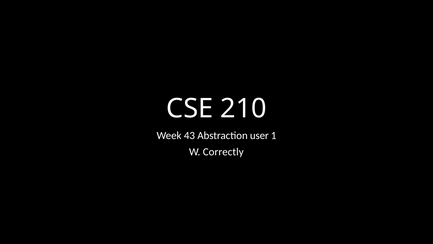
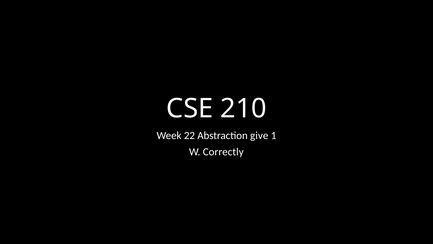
43: 43 -> 22
user: user -> give
